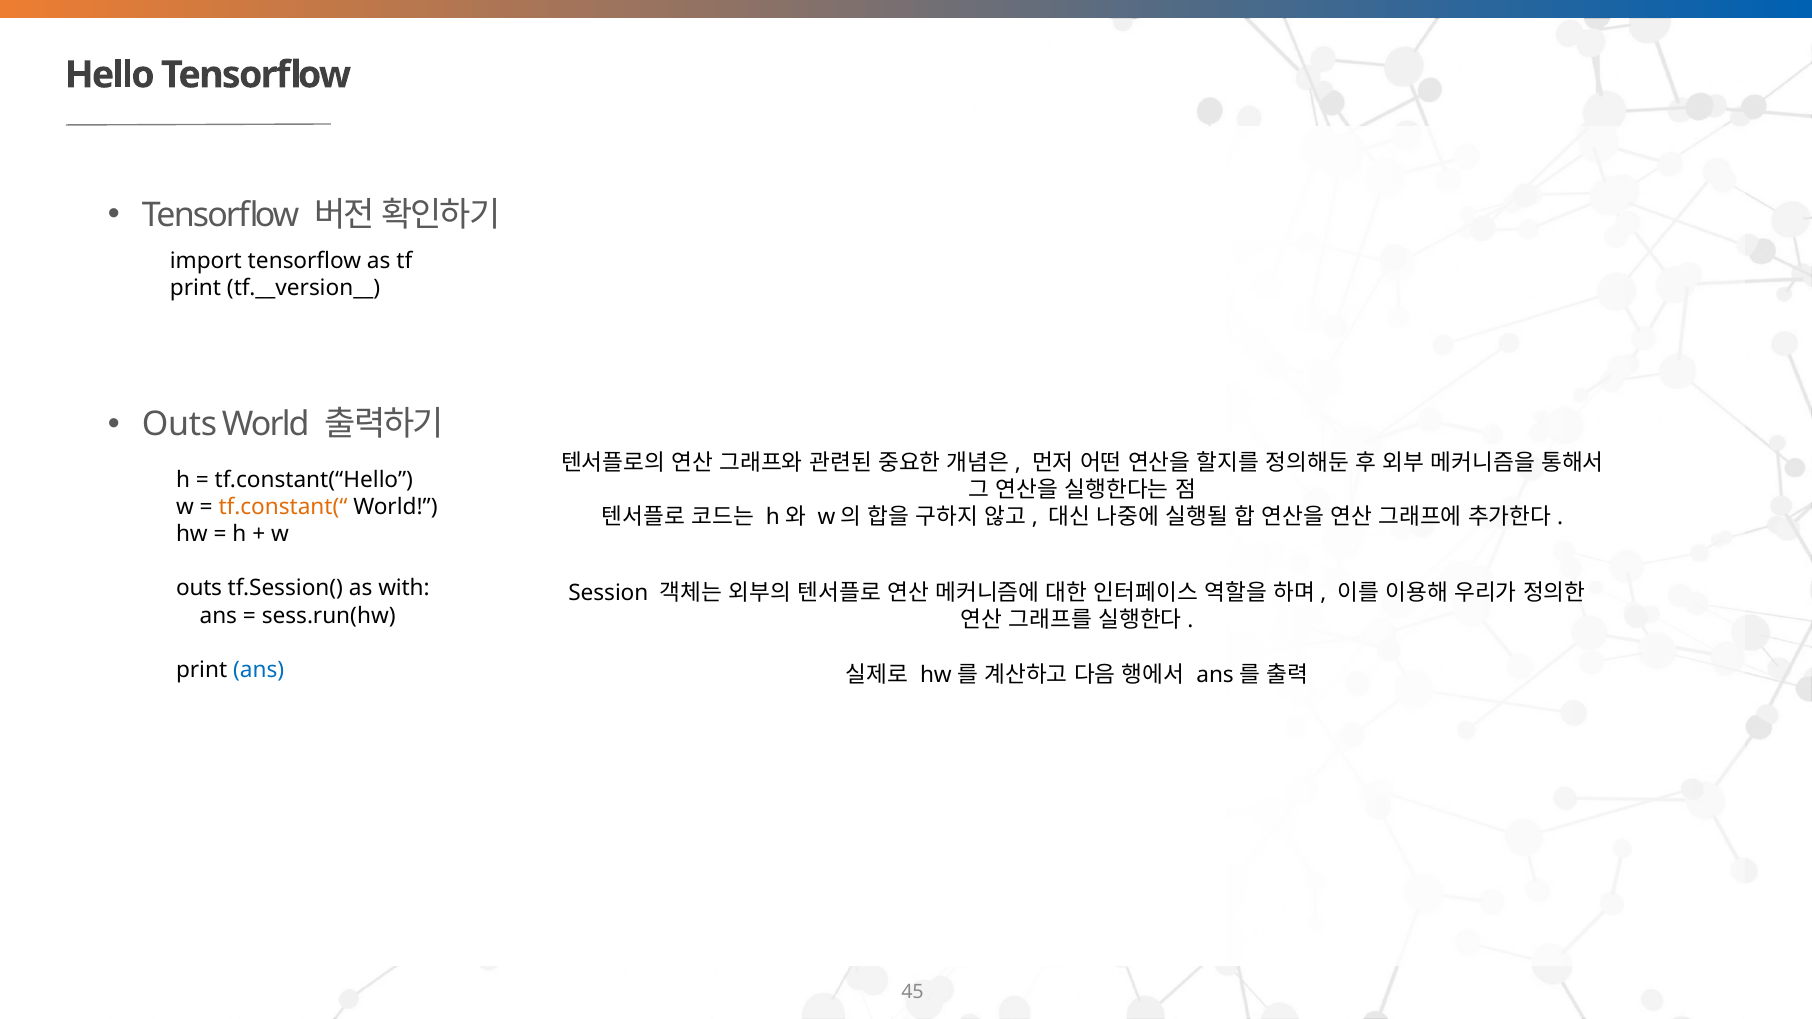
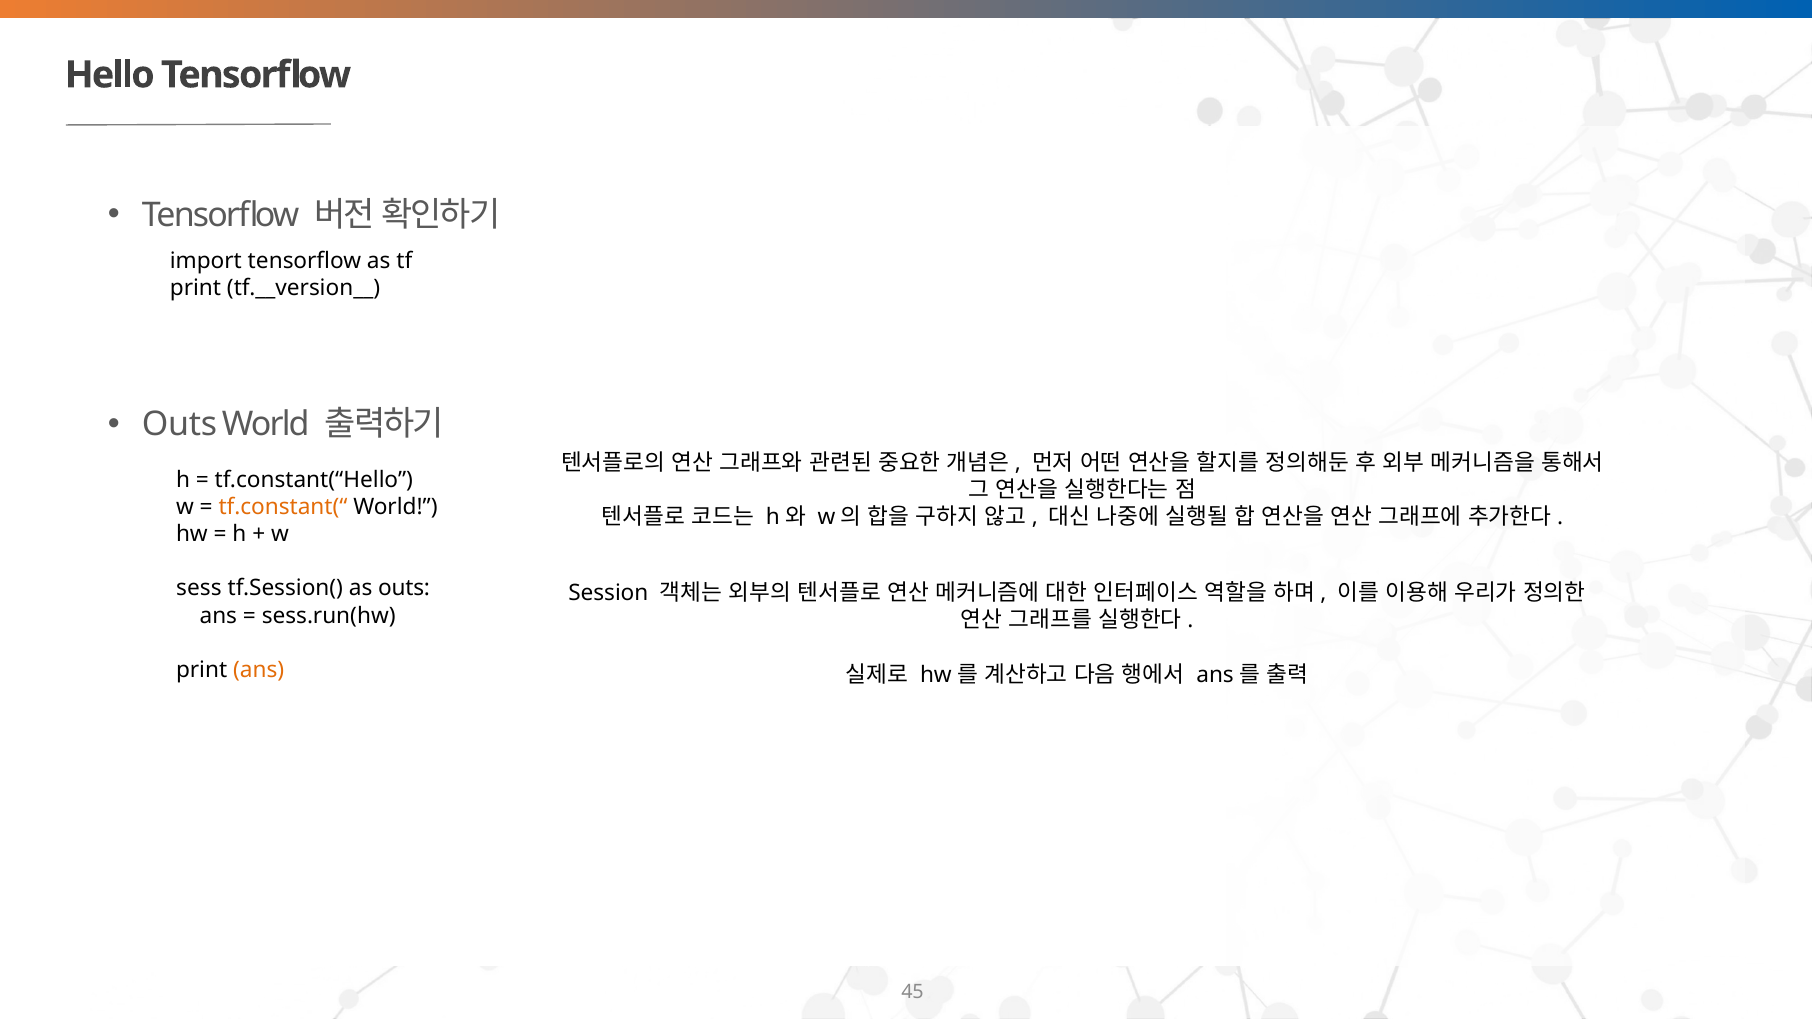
outs at (199, 589): outs -> sess
as with: with -> outs
ans at (259, 670) colour: blue -> orange
